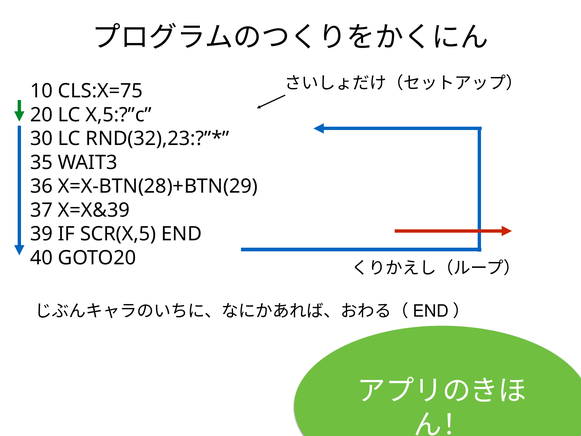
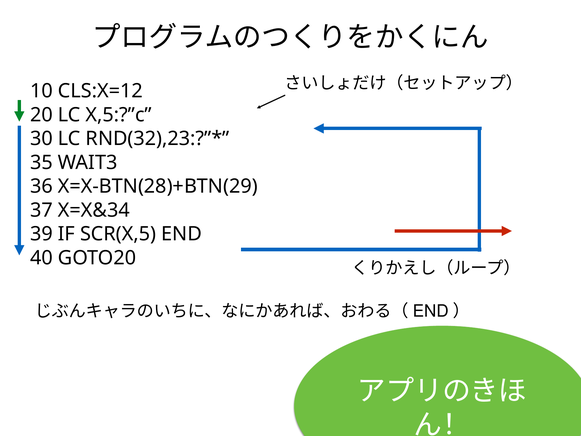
CLS:X=75: CLS:X=75 -> CLS:X=12
X=X&39: X=X&39 -> X=X&34
